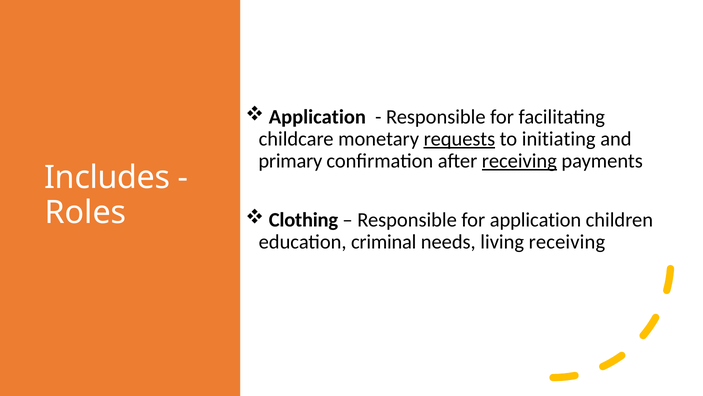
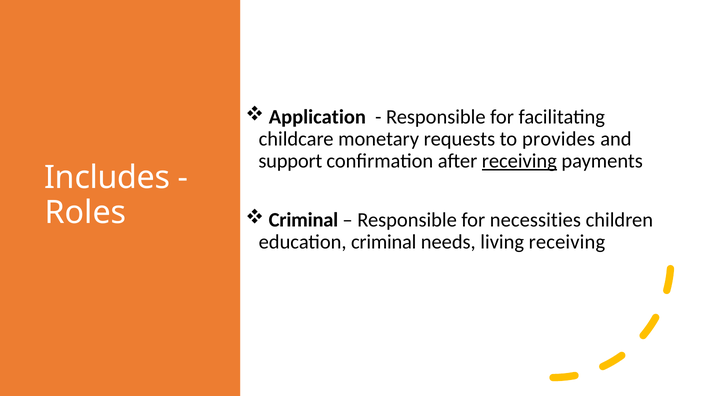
requests underline: present -> none
initiating: initiating -> provides
primary: primary -> support
Clothing at (303, 220): Clothing -> Criminal
for application: application -> necessities
